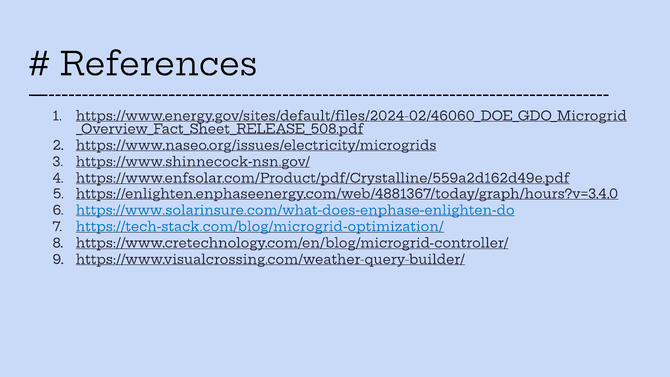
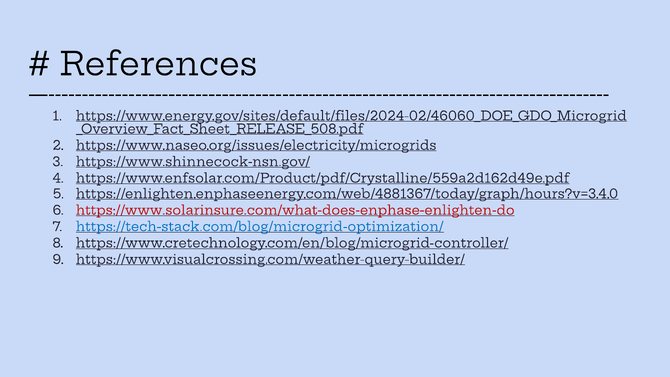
https://www.solarinsure.com/what-does-enphase-enlighten-do colour: blue -> red
